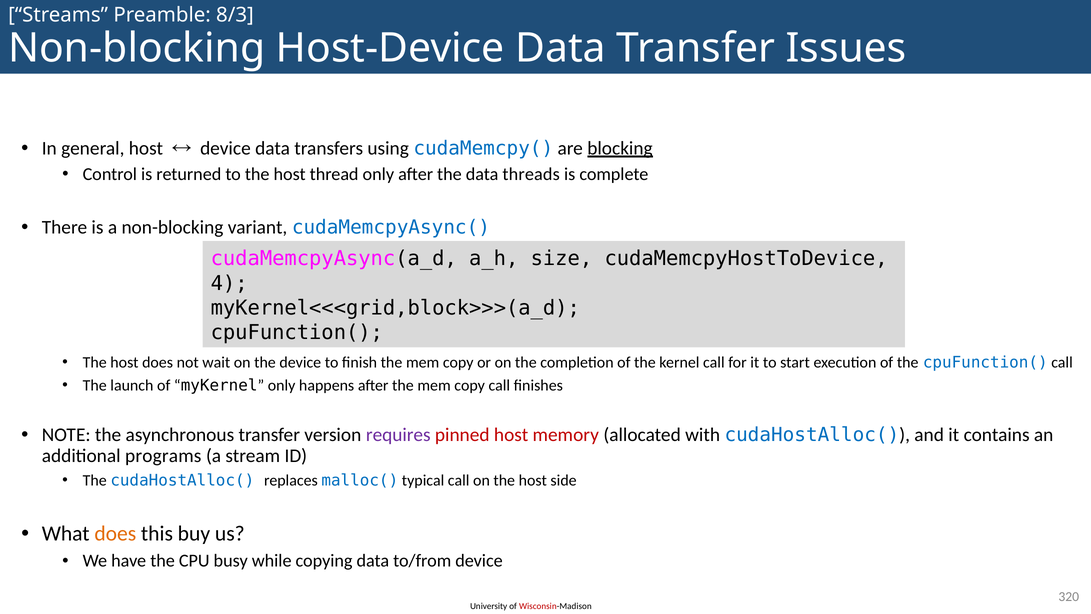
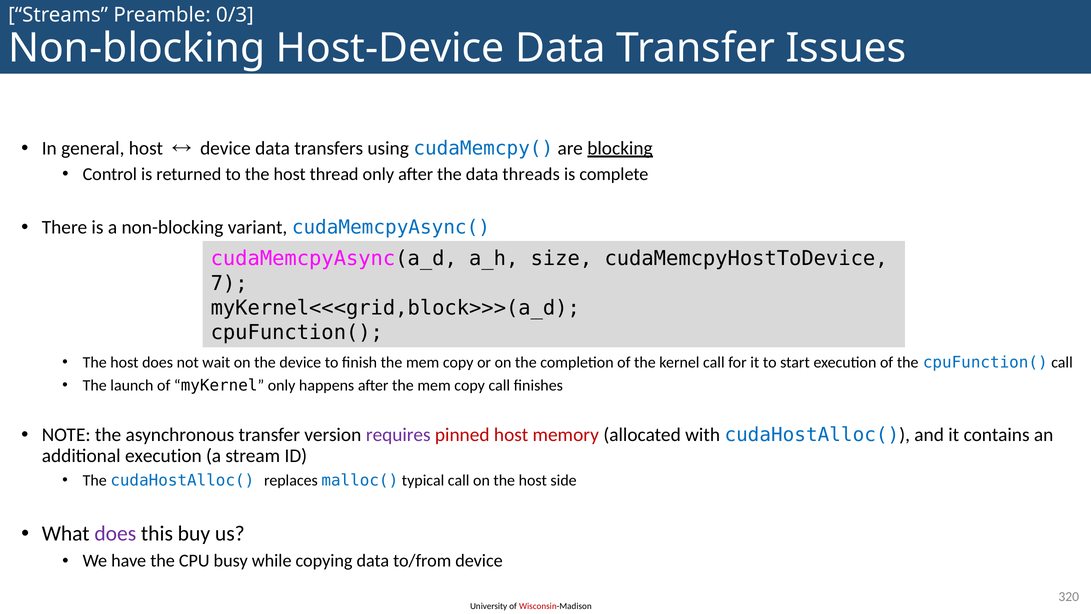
8/3: 8/3 -> 0/3
4: 4 -> 7
additional programs: programs -> execution
does at (115, 533) colour: orange -> purple
